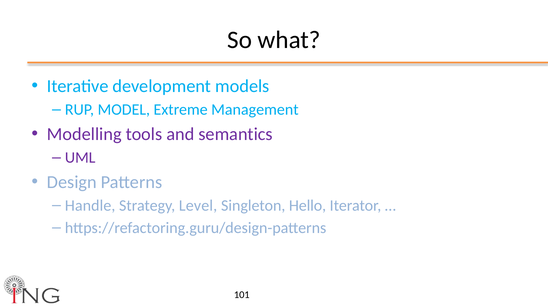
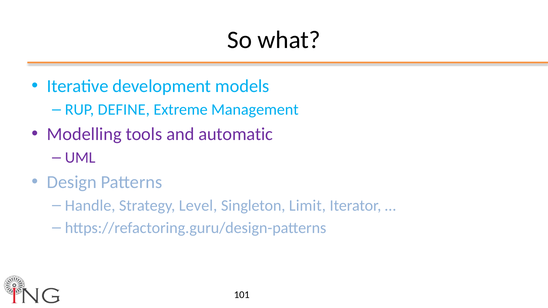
MODEL: MODEL -> DEFINE
semantics: semantics -> automatic
Hello: Hello -> Limit
